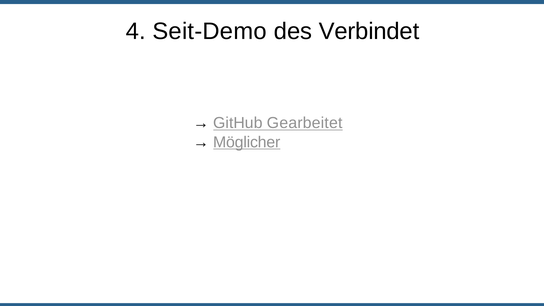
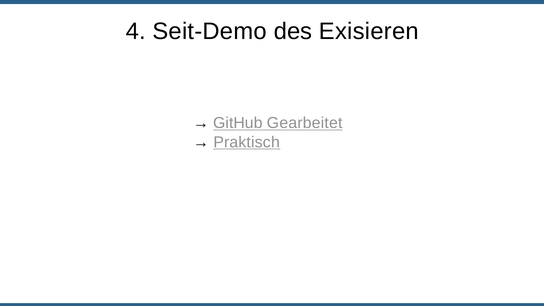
Verbindet: Verbindet -> Exisieren
Möglicher: Möglicher -> Praktisch
